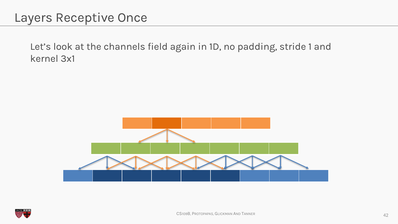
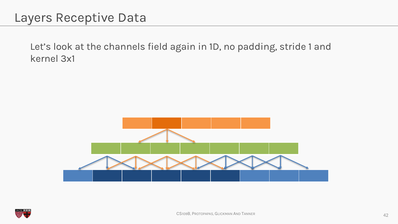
Once: Once -> Data
